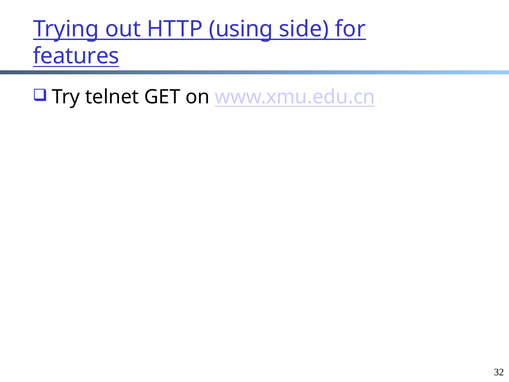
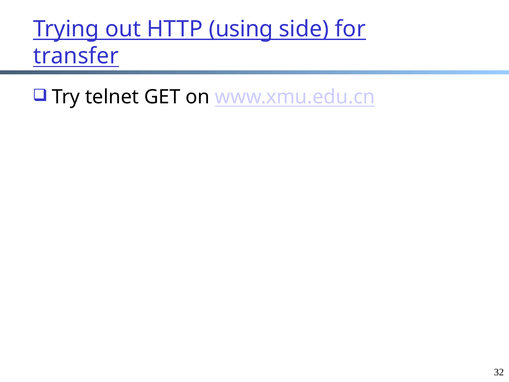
features: features -> transfer
